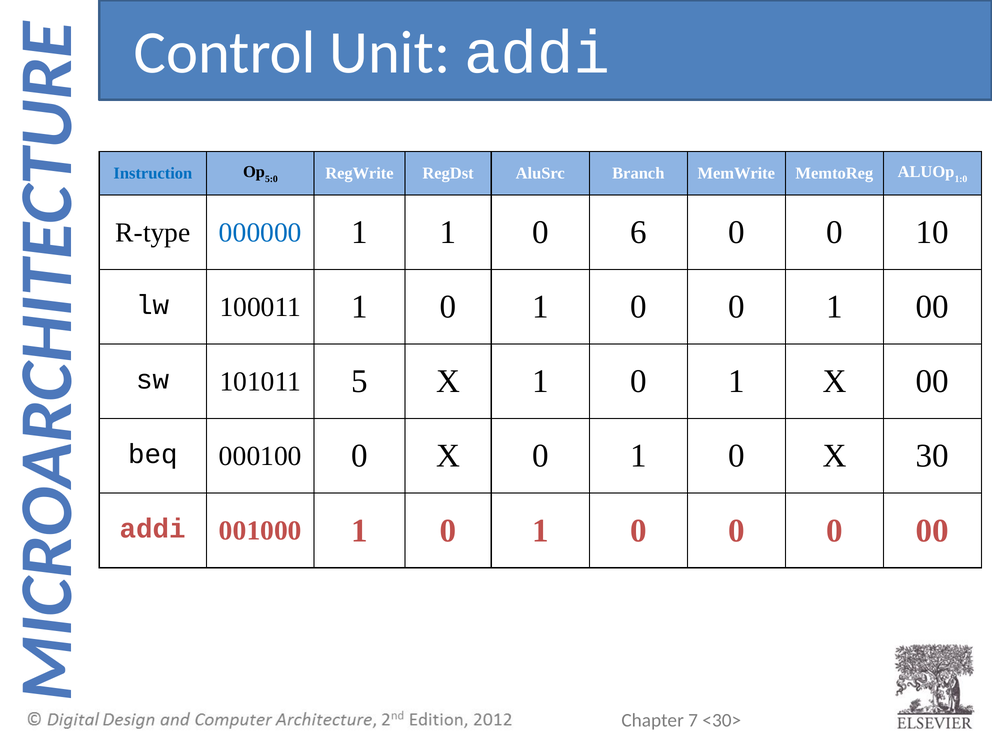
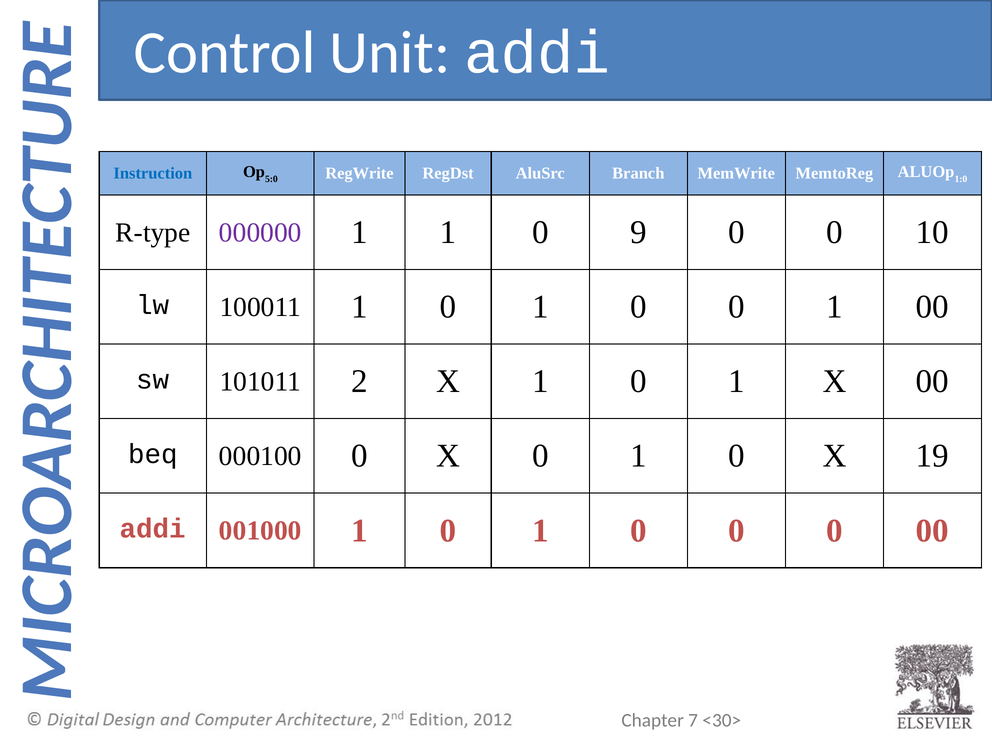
000000 colour: blue -> purple
6: 6 -> 9
5: 5 -> 2
30: 30 -> 19
